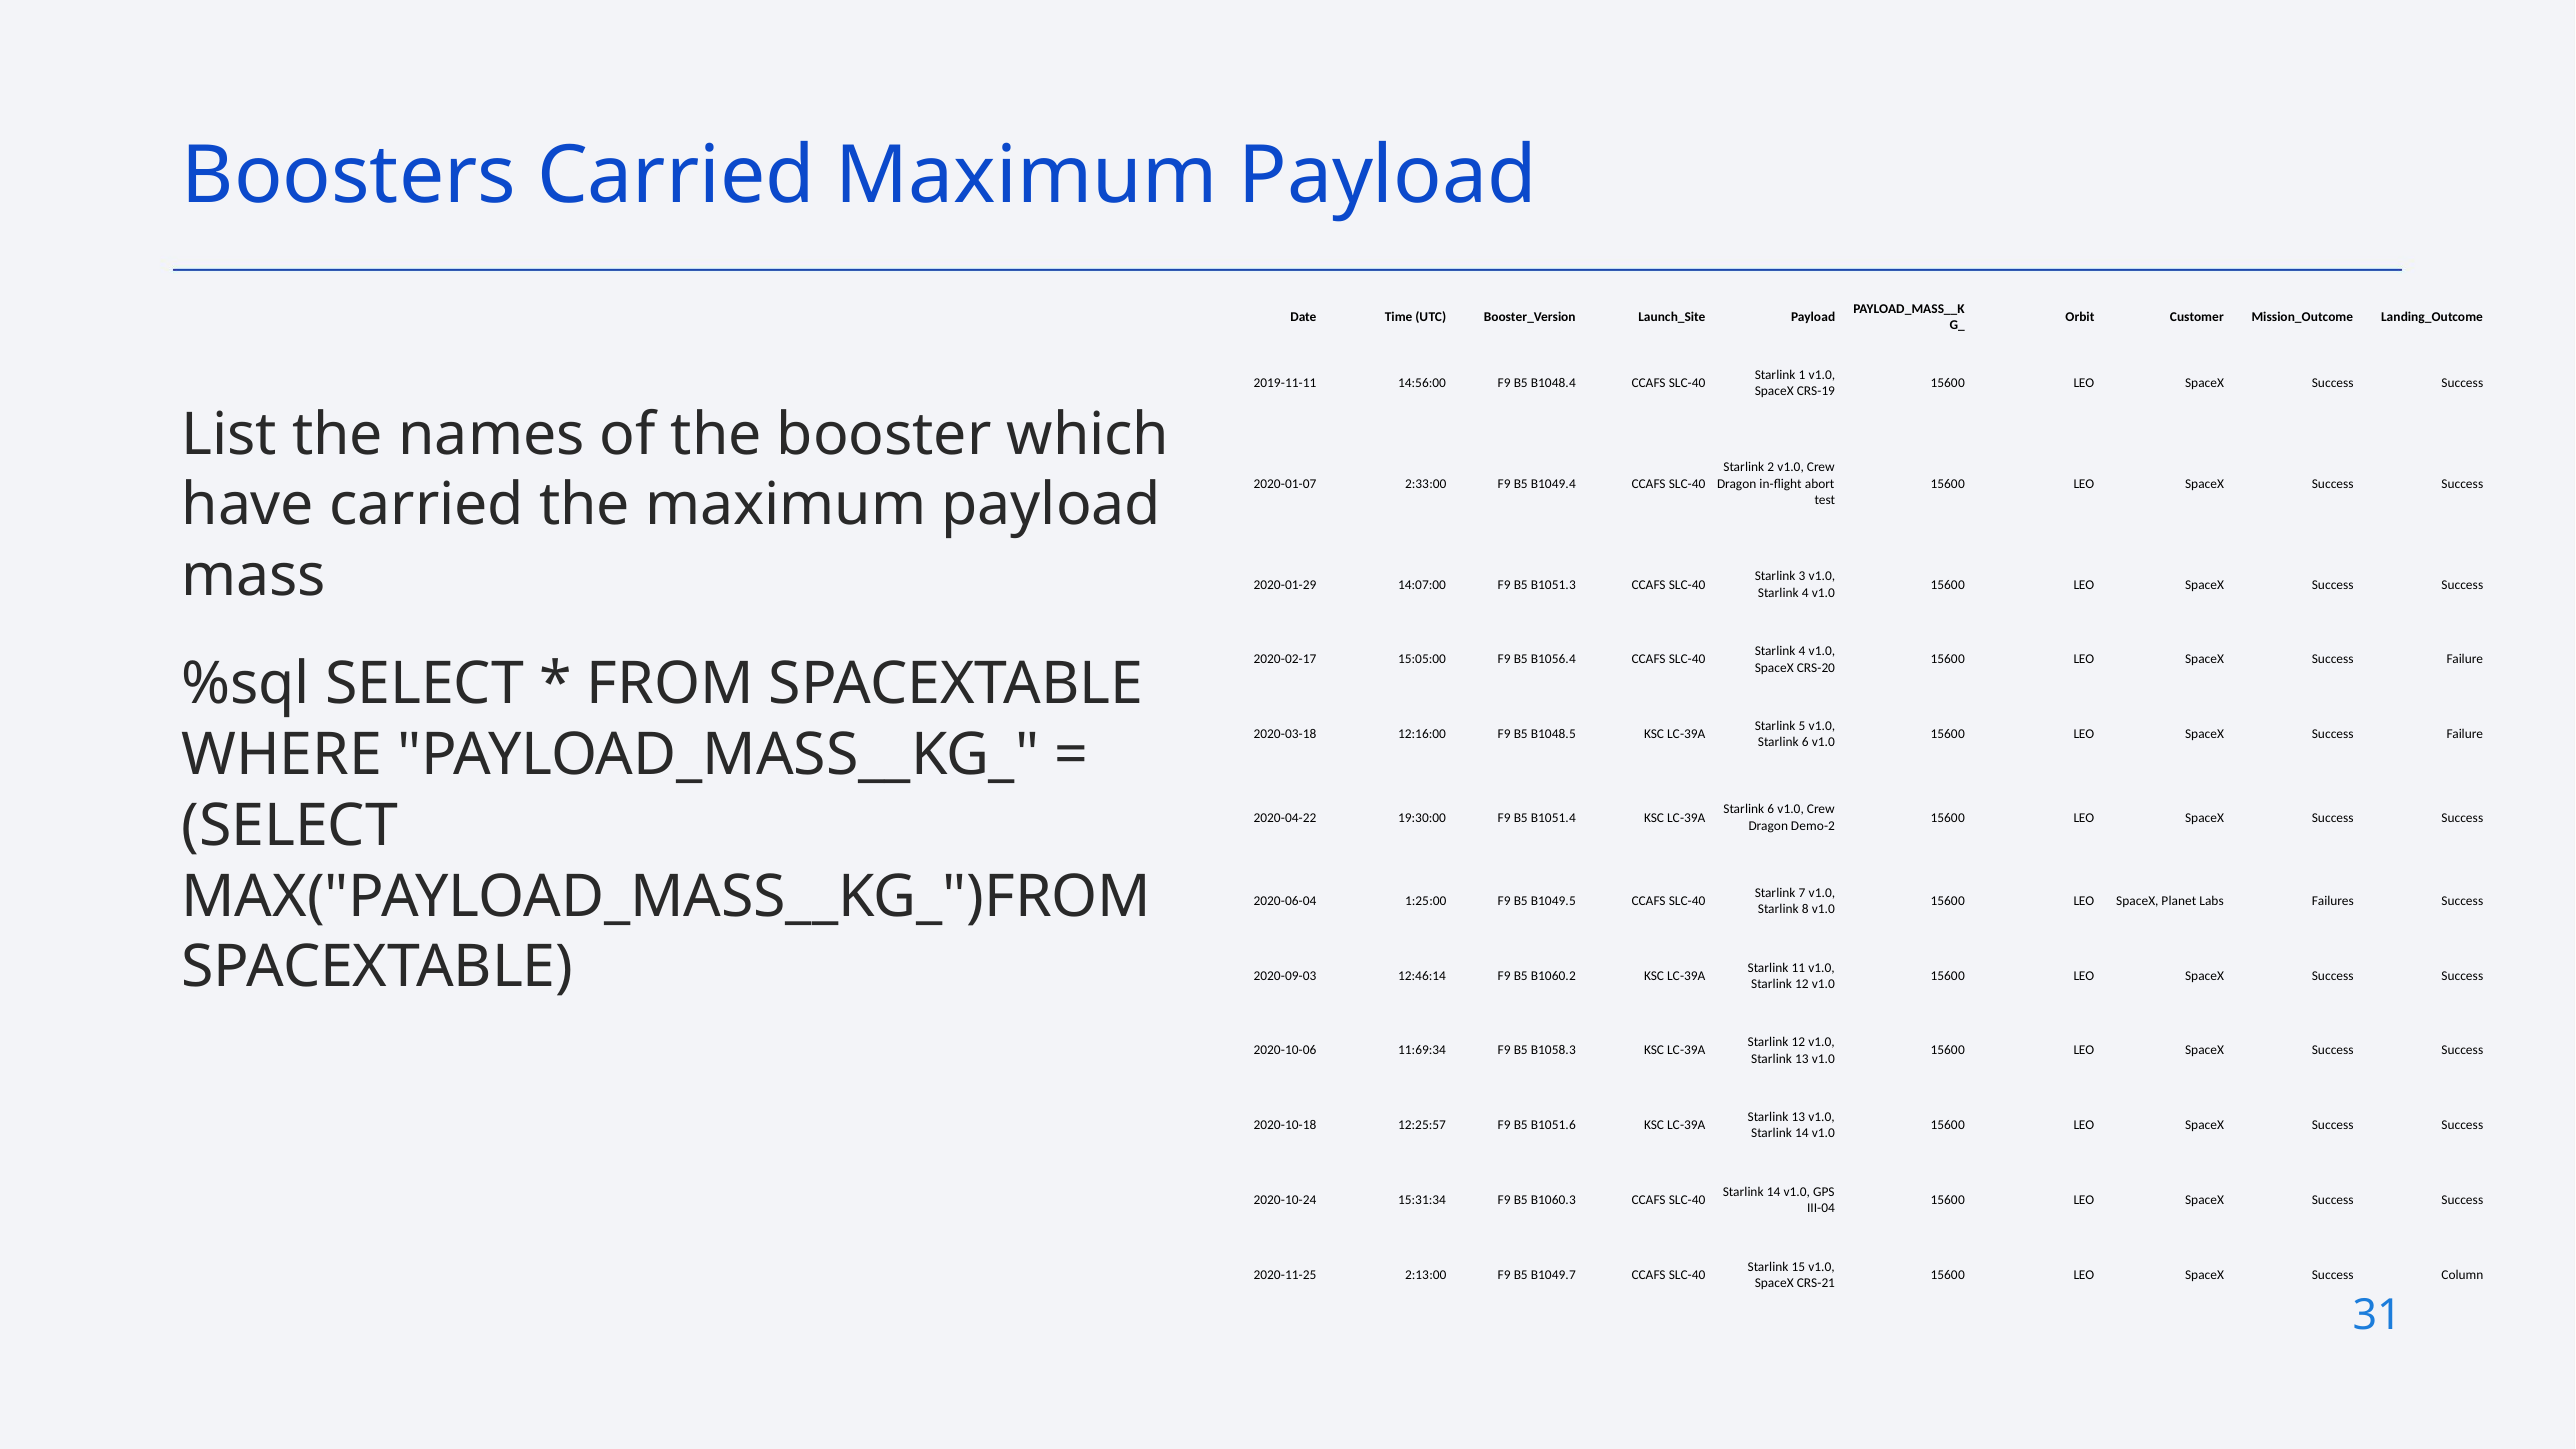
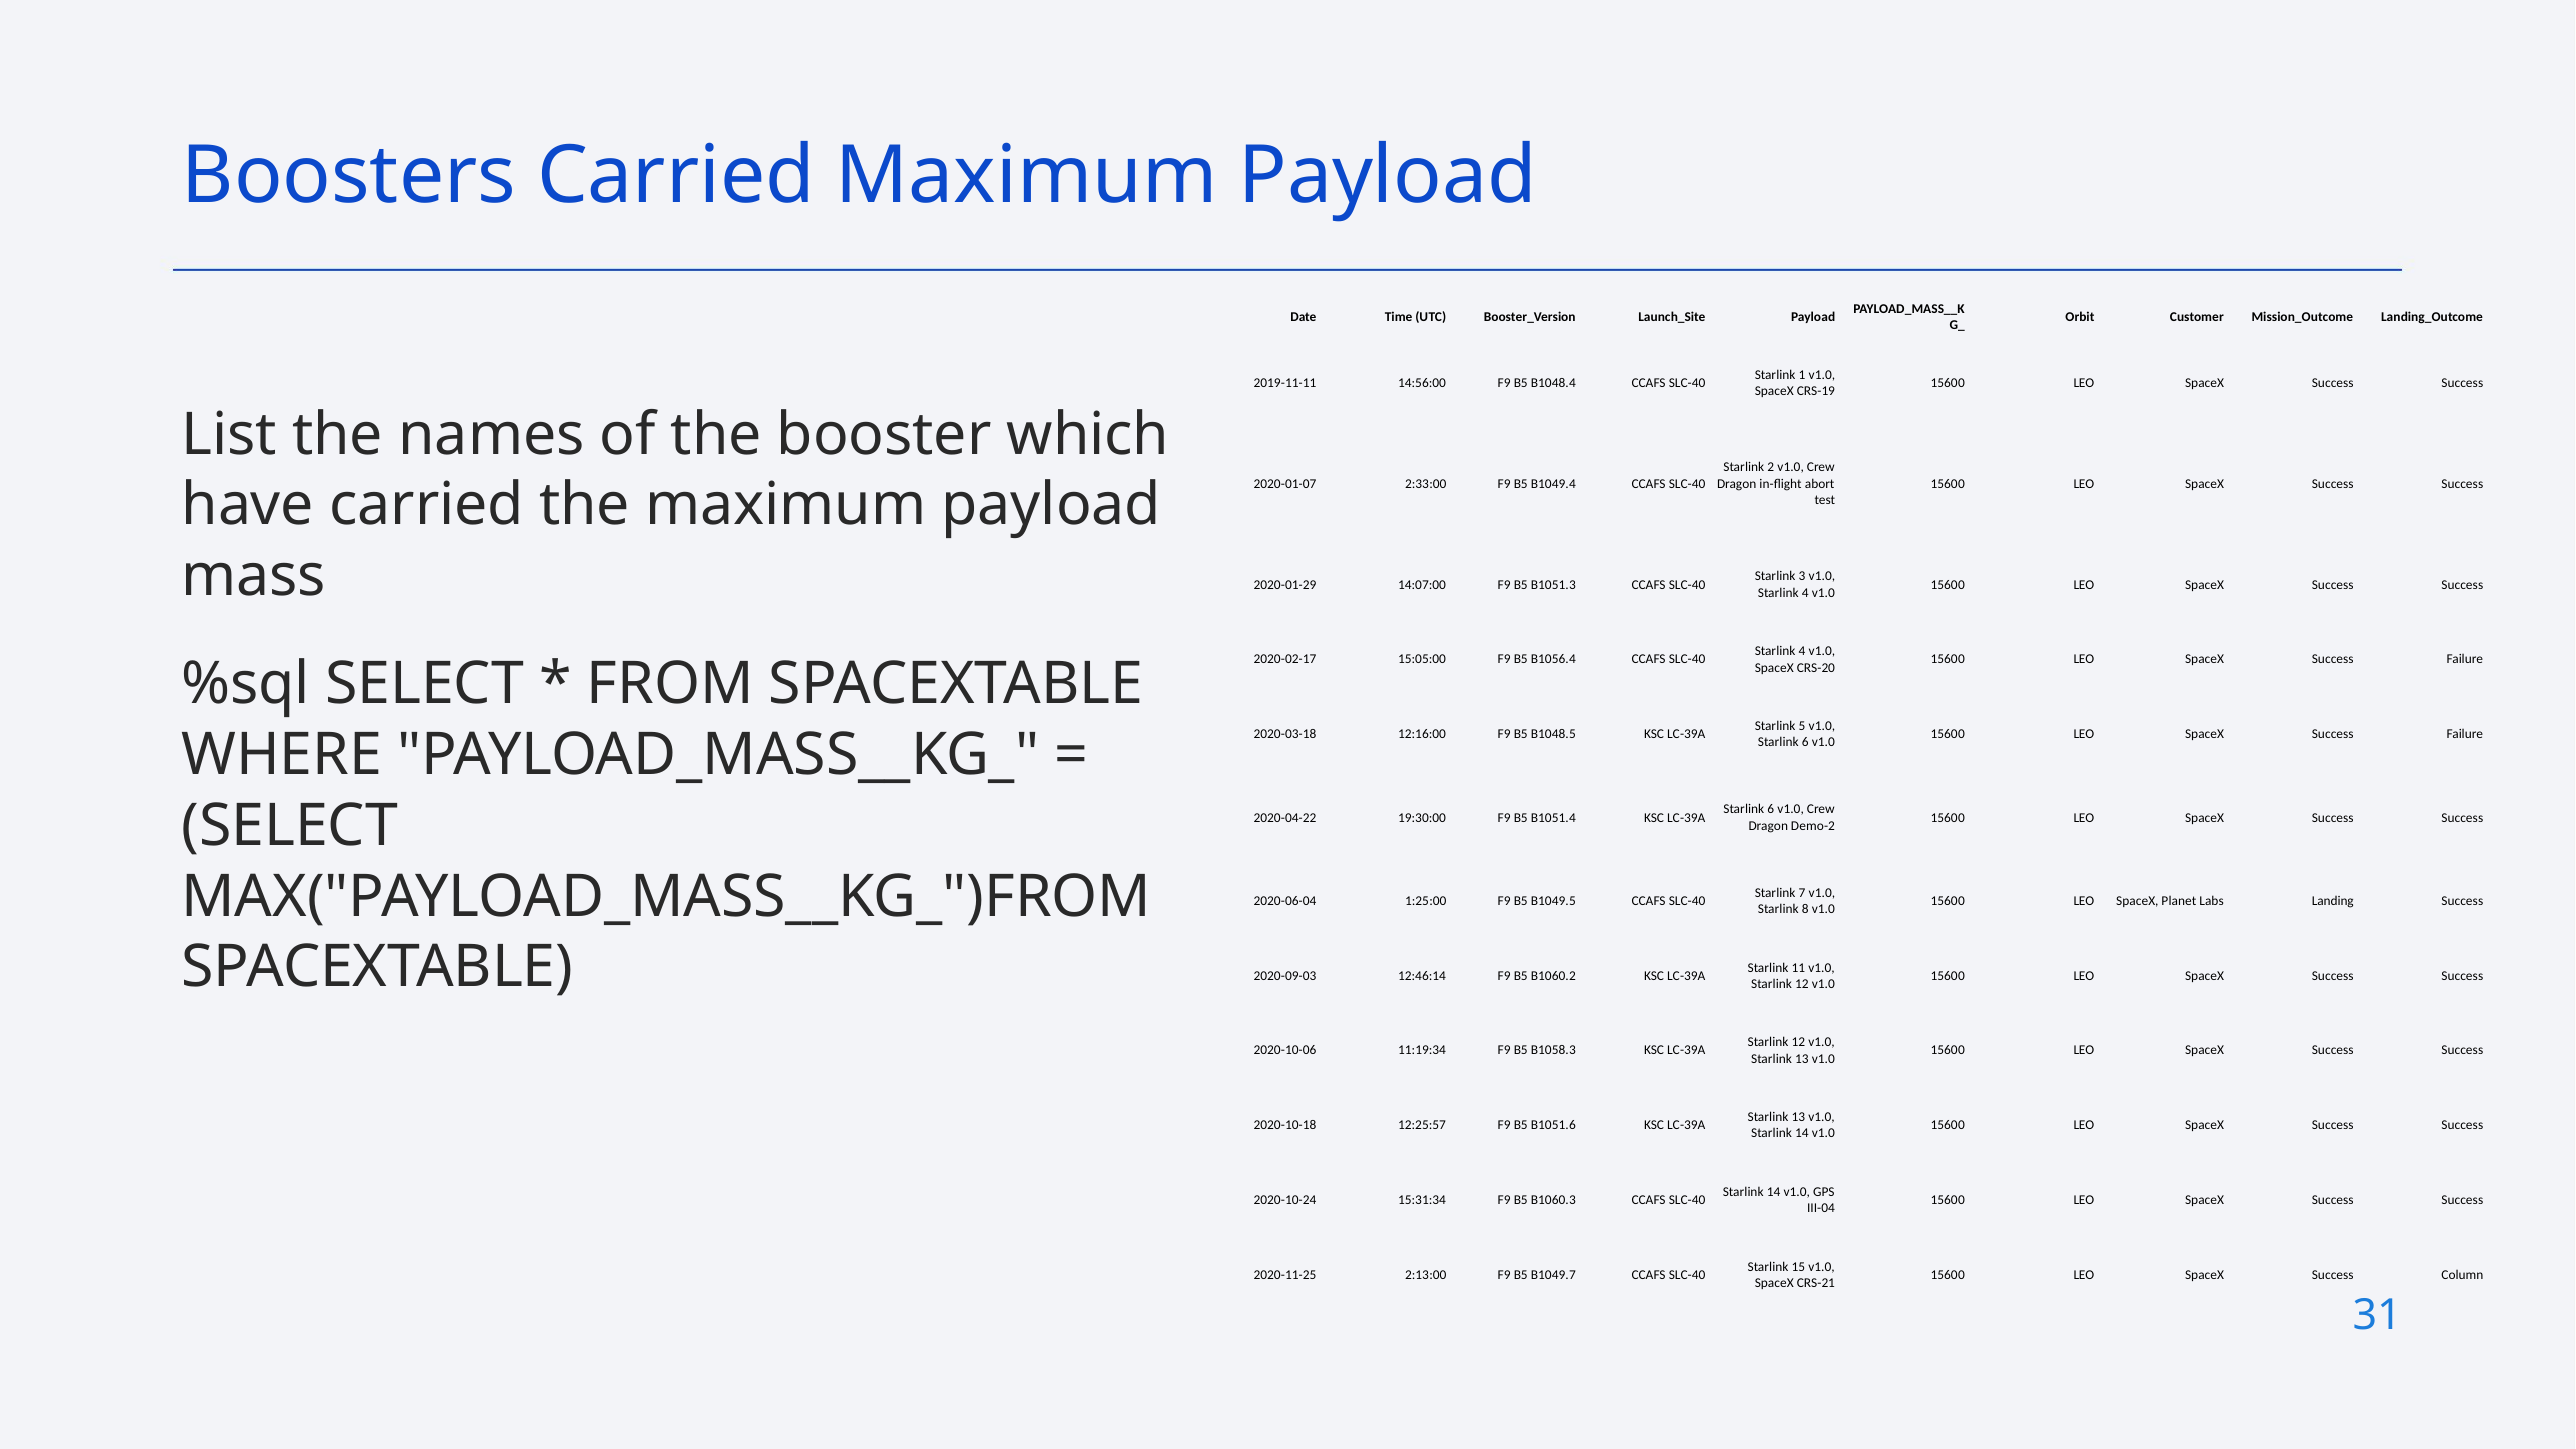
Failures: Failures -> Landing
11:69:34: 11:69:34 -> 11:19:34
